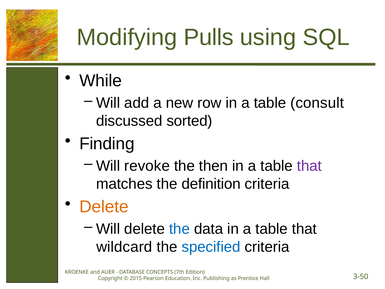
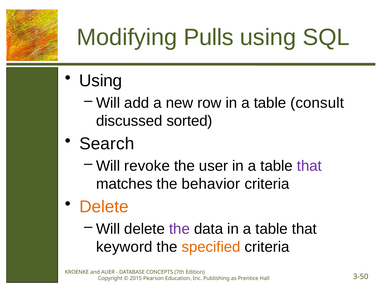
While at (101, 81): While -> Using
Finding: Finding -> Search
then: then -> user
definition: definition -> behavior
the at (179, 229) colour: blue -> purple
wildcard: wildcard -> keyword
specified colour: blue -> orange
